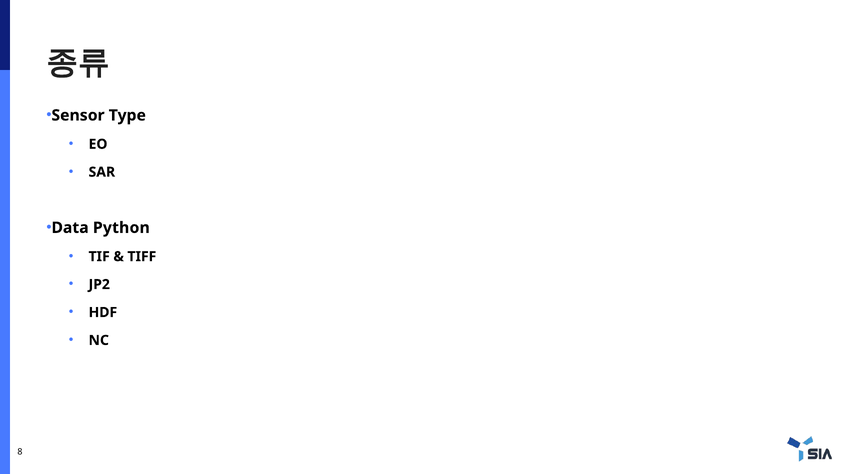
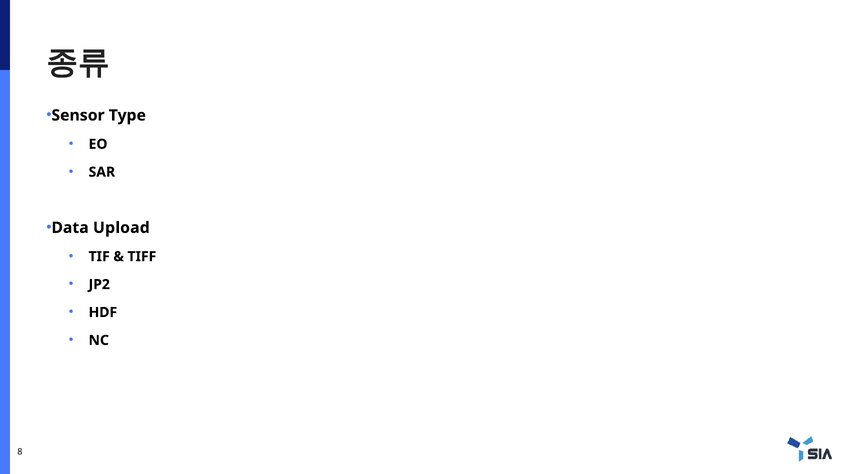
Python: Python -> Upload
